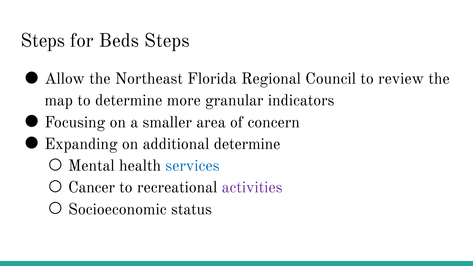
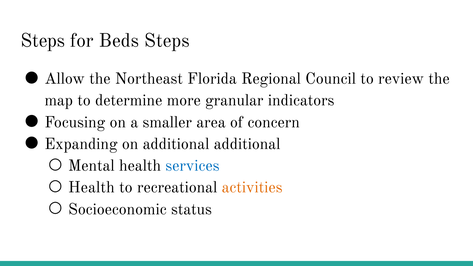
additional determine: determine -> additional
Cancer at (92, 187): Cancer -> Health
activities colour: purple -> orange
